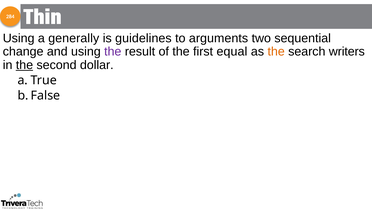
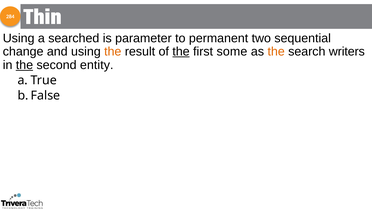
generally: generally -> searched
guidelines: guidelines -> parameter
arguments: arguments -> permanent
the at (113, 52) colour: purple -> orange
the at (181, 52) underline: none -> present
equal: equal -> some
dollar: dollar -> entity
